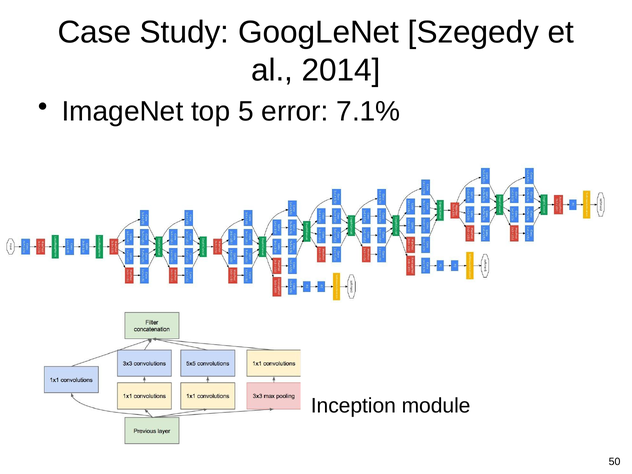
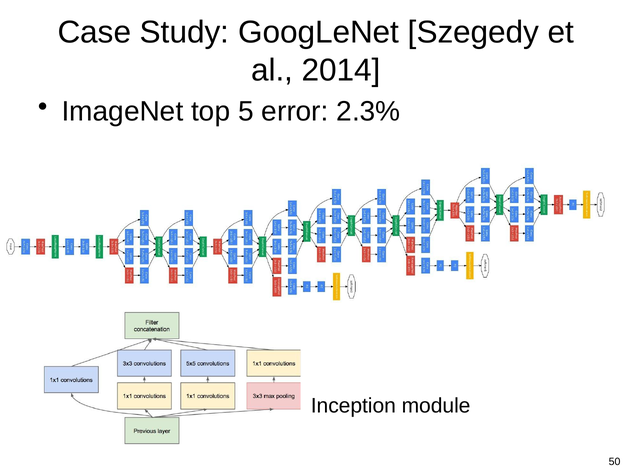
7.1%: 7.1% -> 2.3%
